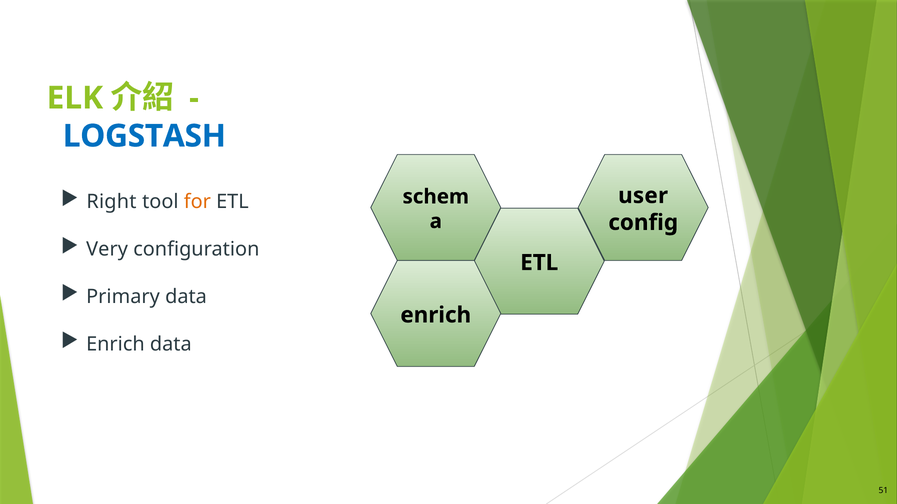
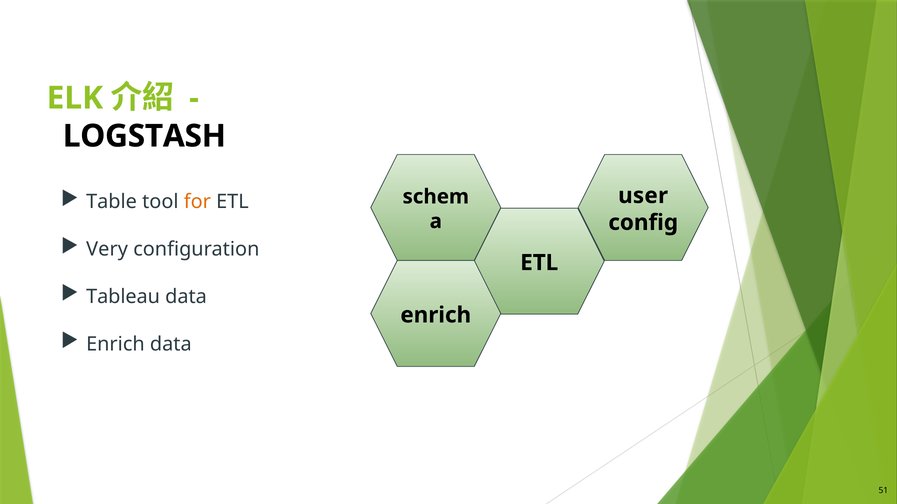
LOGSTASH colour: blue -> black
Right: Right -> Table
Primary: Primary -> Tableau
